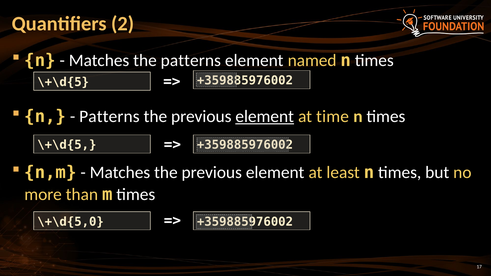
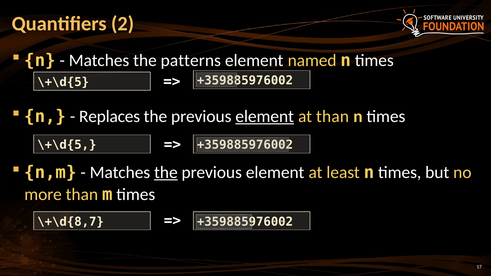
Patterns at (109, 117): Patterns -> Replaces
at time: time -> than
the at (166, 173) underline: none -> present
\+\d{5,0: \+\d{5,0 -> \+\d{8,7
